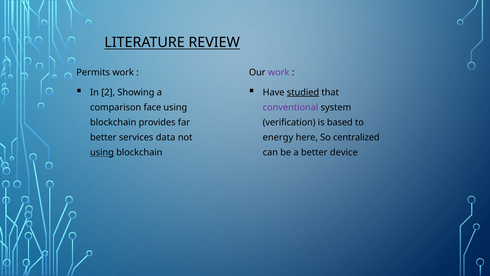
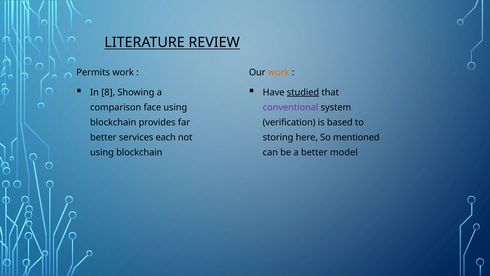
work at (279, 72) colour: purple -> orange
2: 2 -> 8
data: data -> each
energy: energy -> storing
centralized: centralized -> mentioned
using at (102, 152) underline: present -> none
device: device -> model
